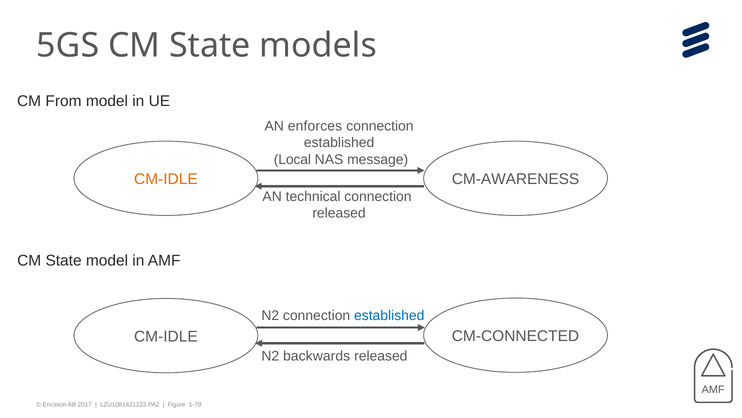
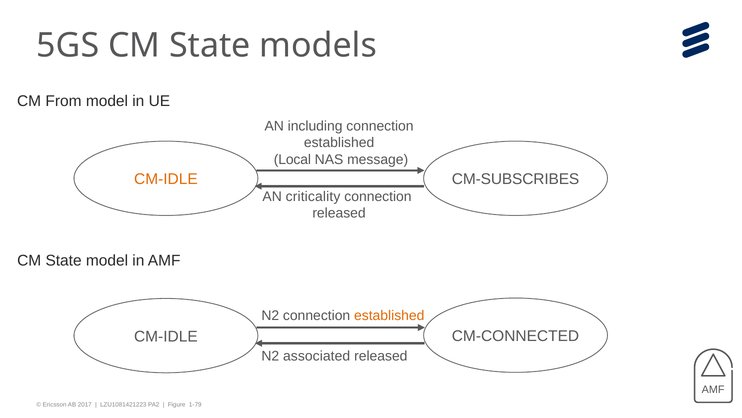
enforces: enforces -> including
CM-AWARENESS: CM-AWARENESS -> CM-SUBSCRIBES
technical: technical -> criticality
established at (389, 315) colour: blue -> orange
backwards: backwards -> associated
